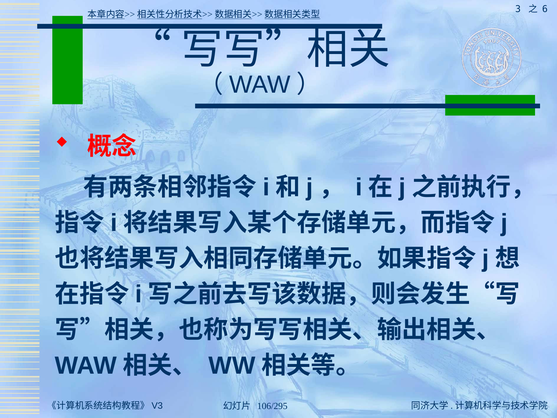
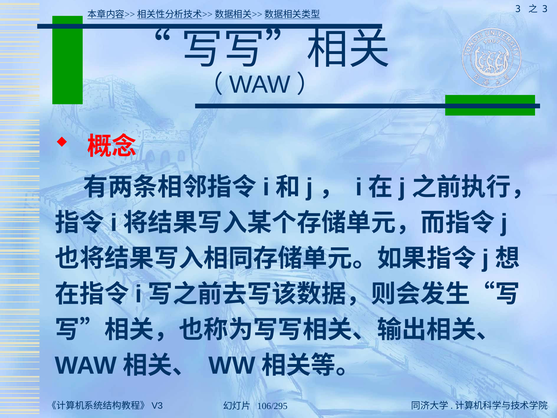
6 at (545, 9): 6 -> 3
